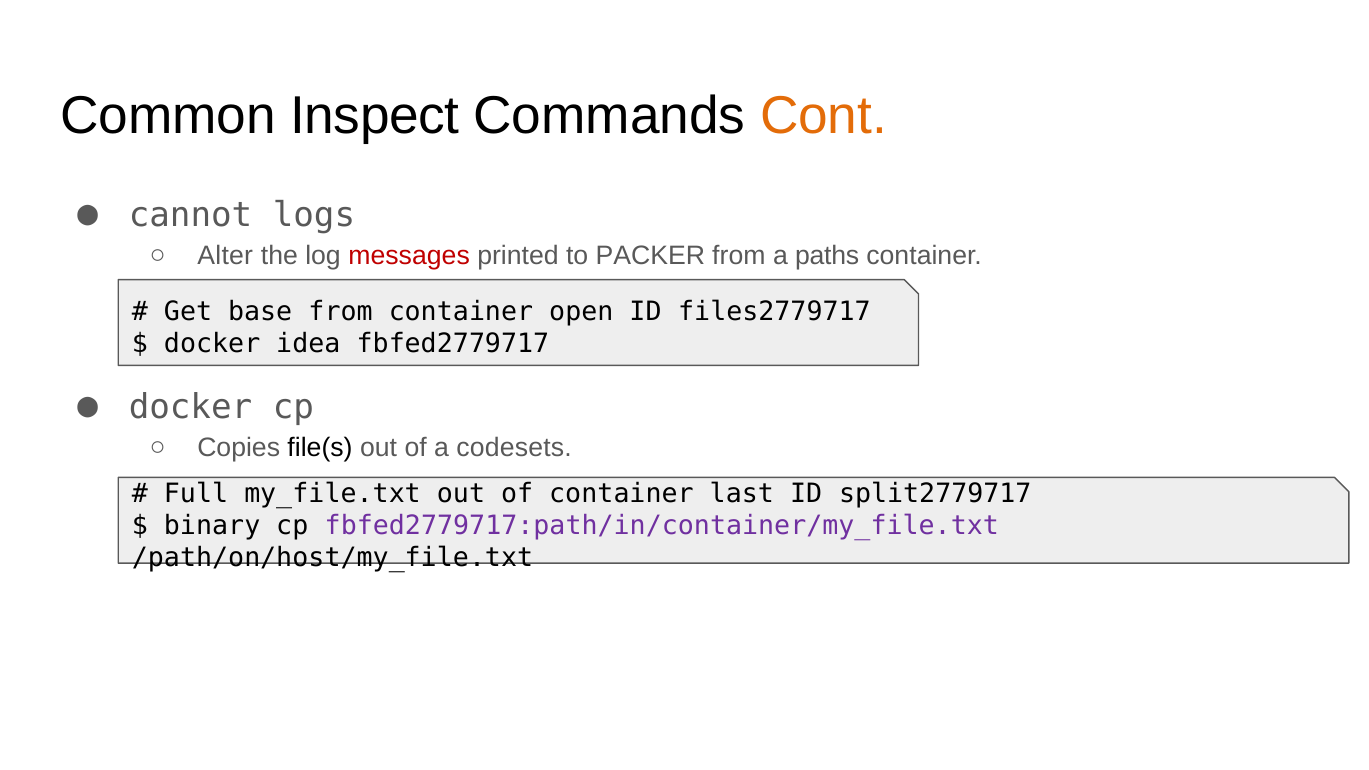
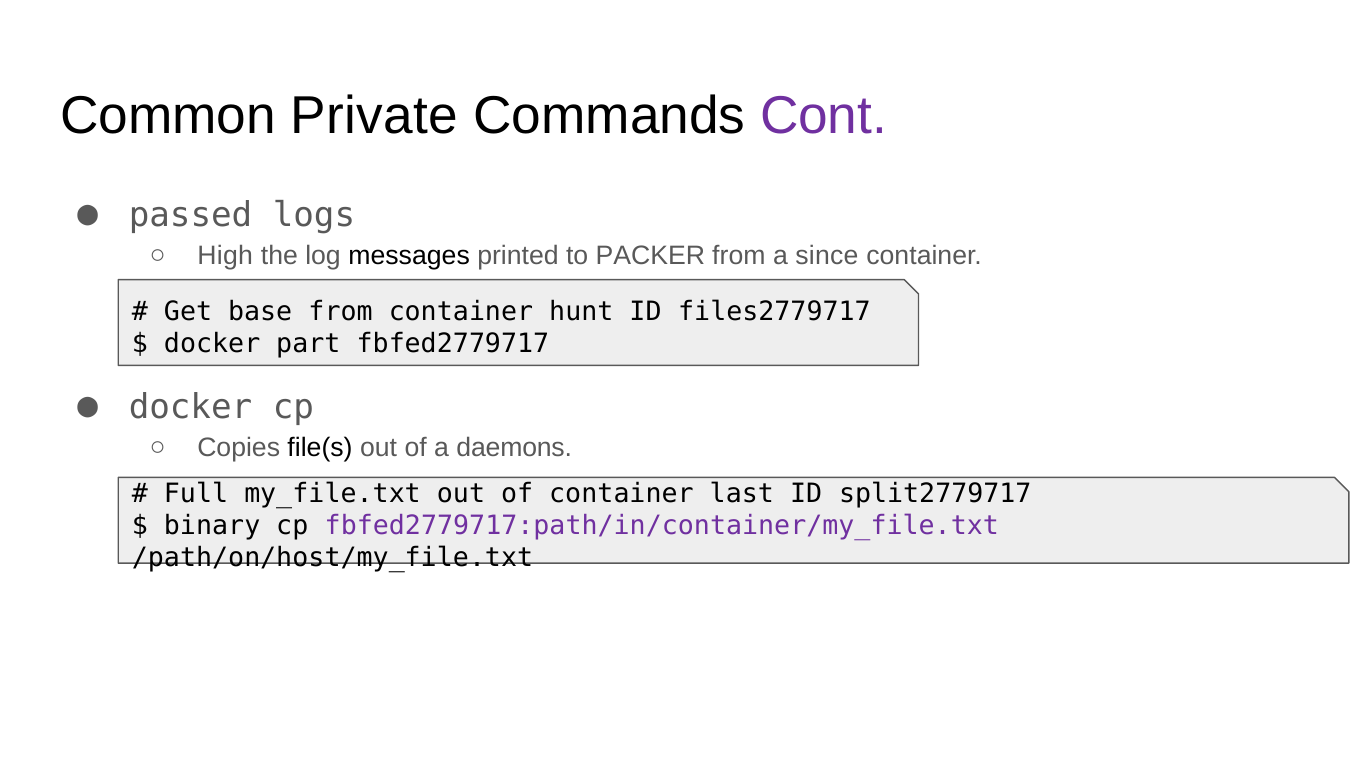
Inspect: Inspect -> Private
Cont colour: orange -> purple
cannot: cannot -> passed
Alter: Alter -> High
messages colour: red -> black
paths: paths -> since
open: open -> hunt
idea: idea -> part
codesets: codesets -> daemons
